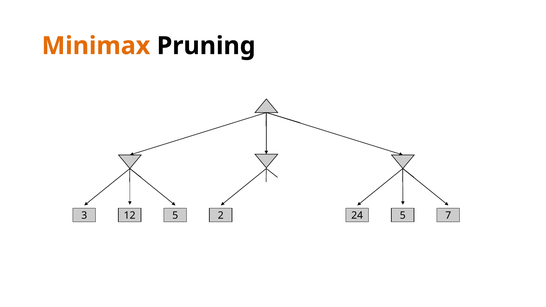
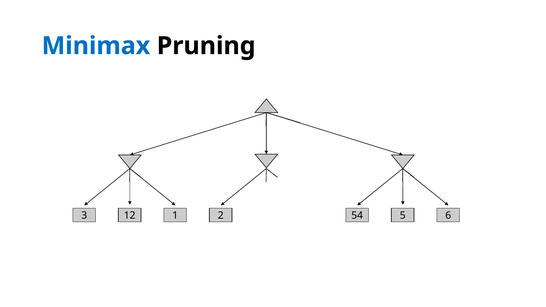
Minimax colour: orange -> blue
12 5: 5 -> 1
24: 24 -> 54
7: 7 -> 6
